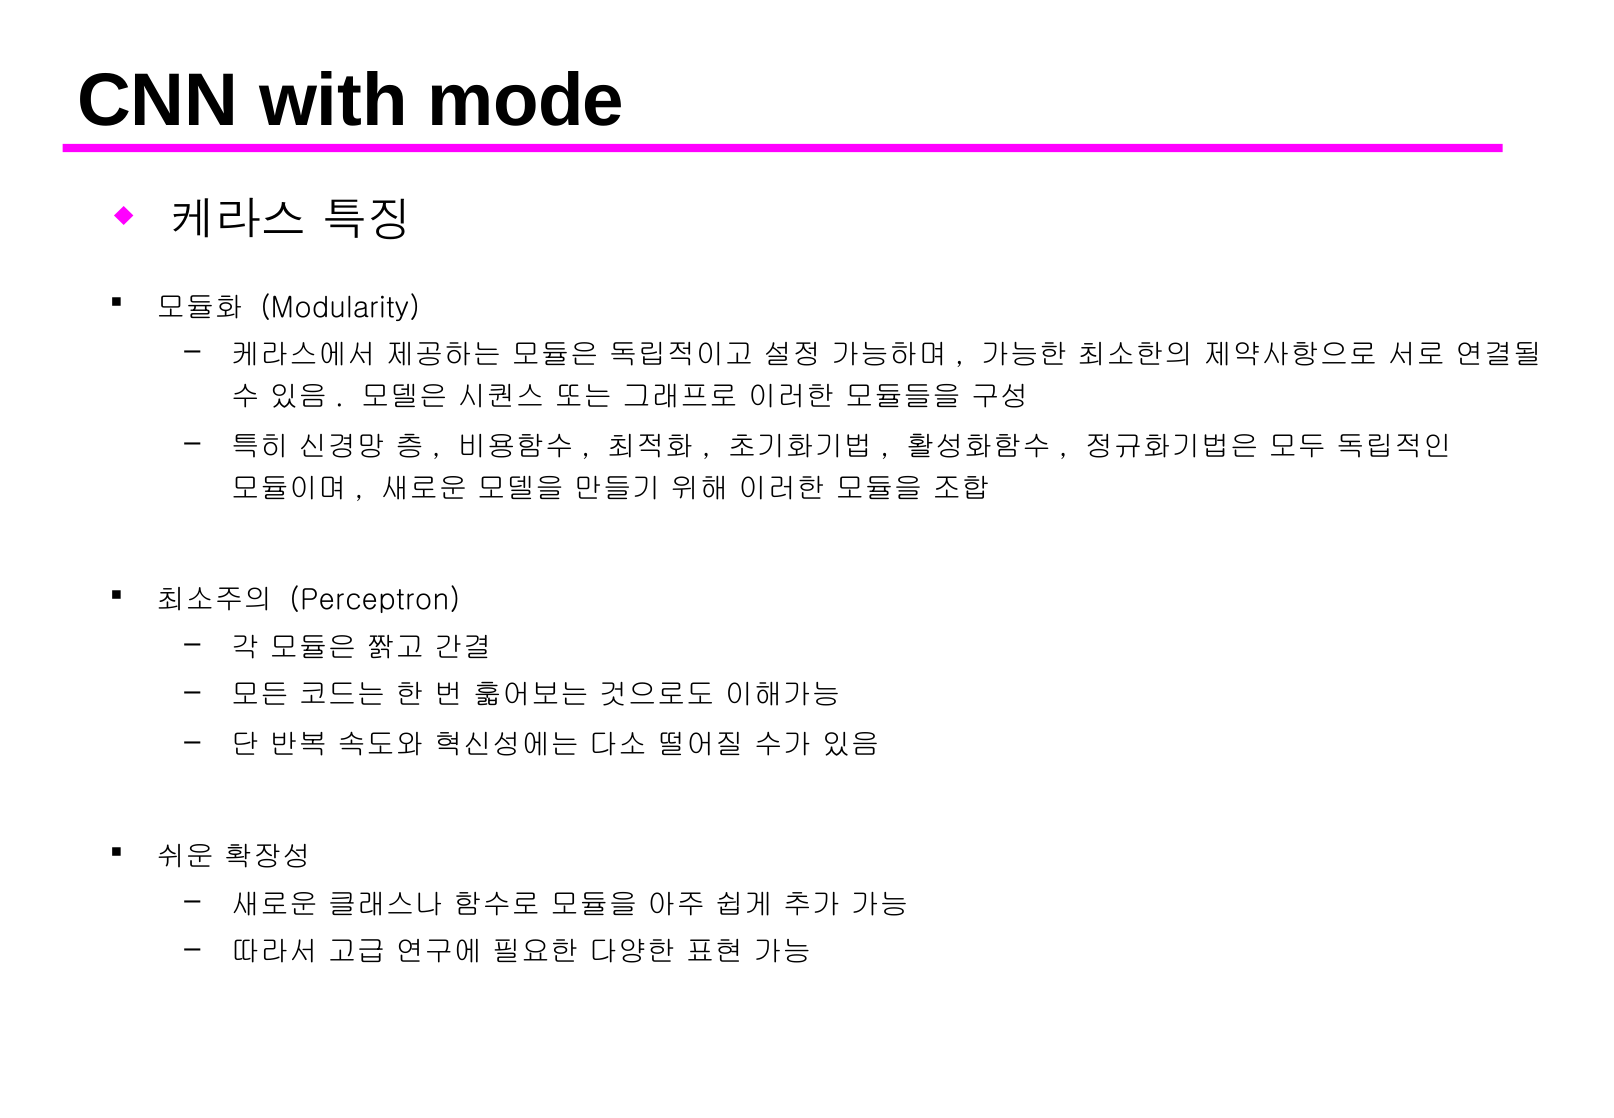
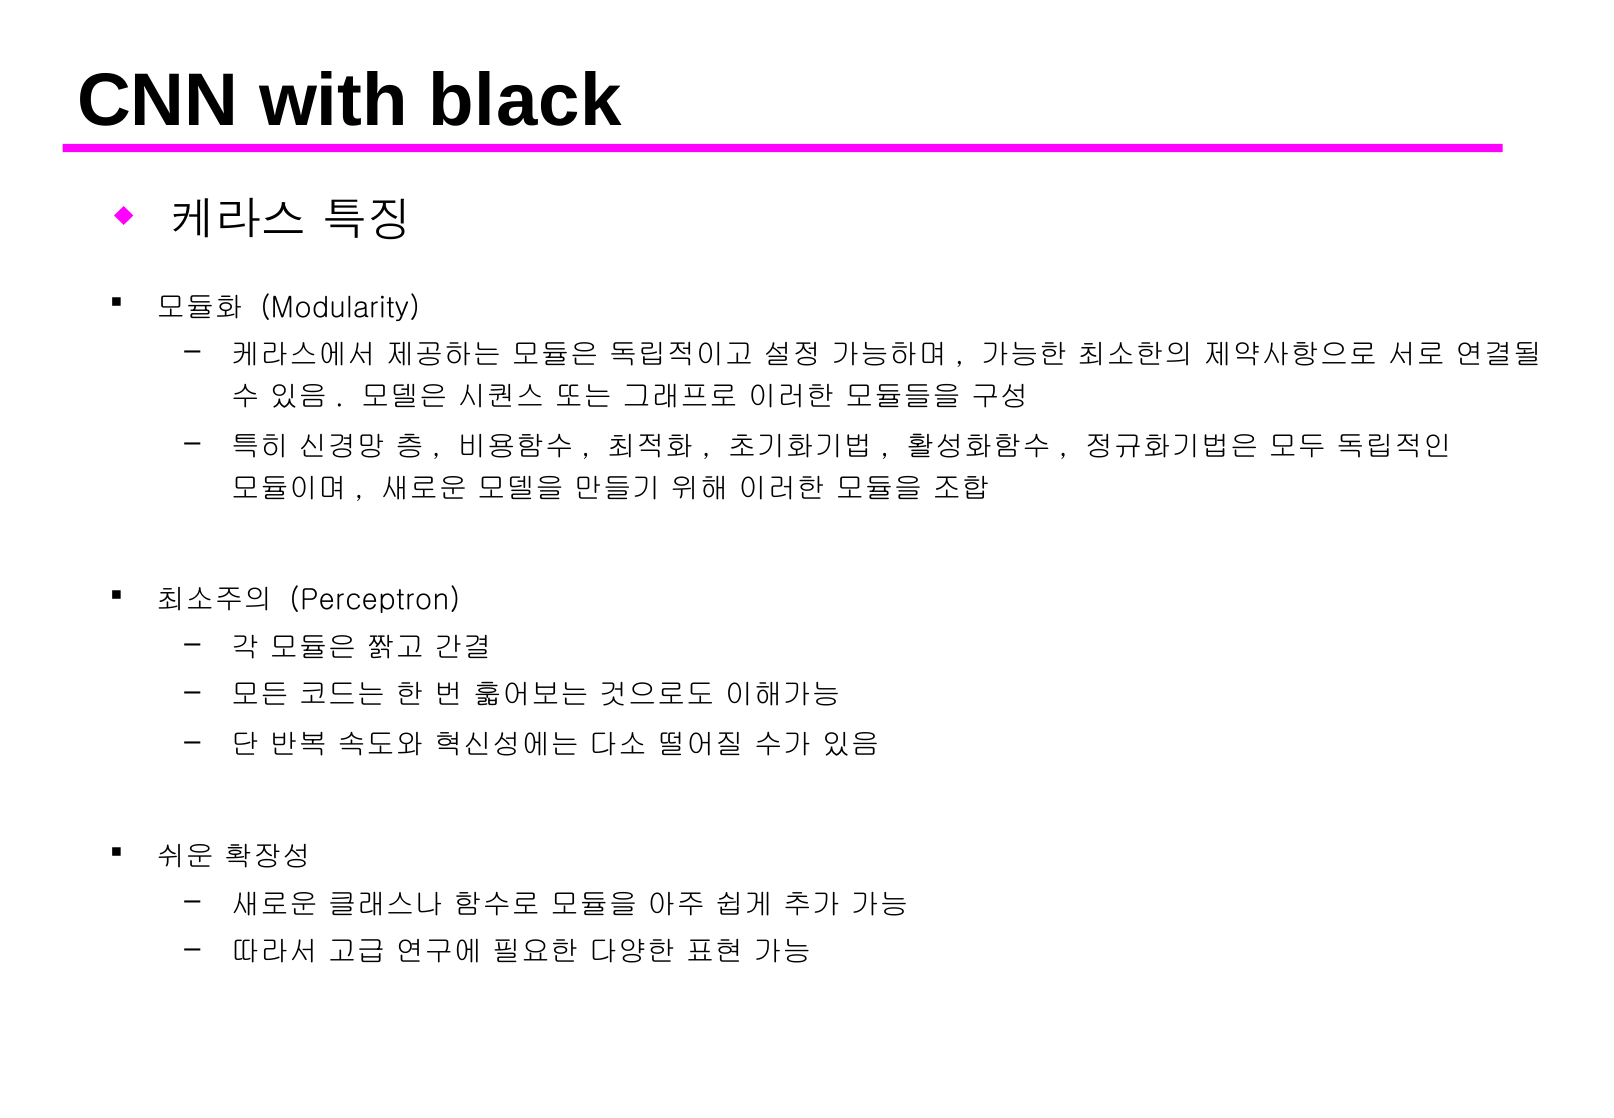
mode: mode -> black
